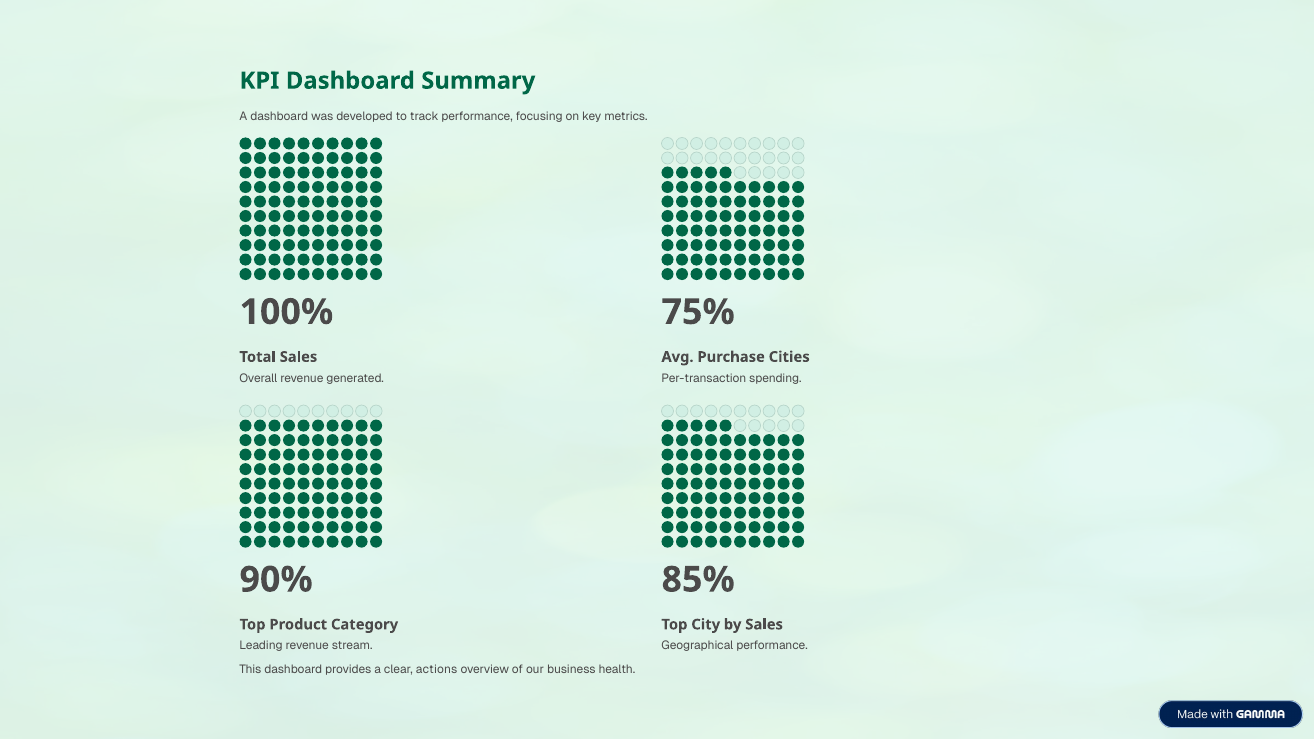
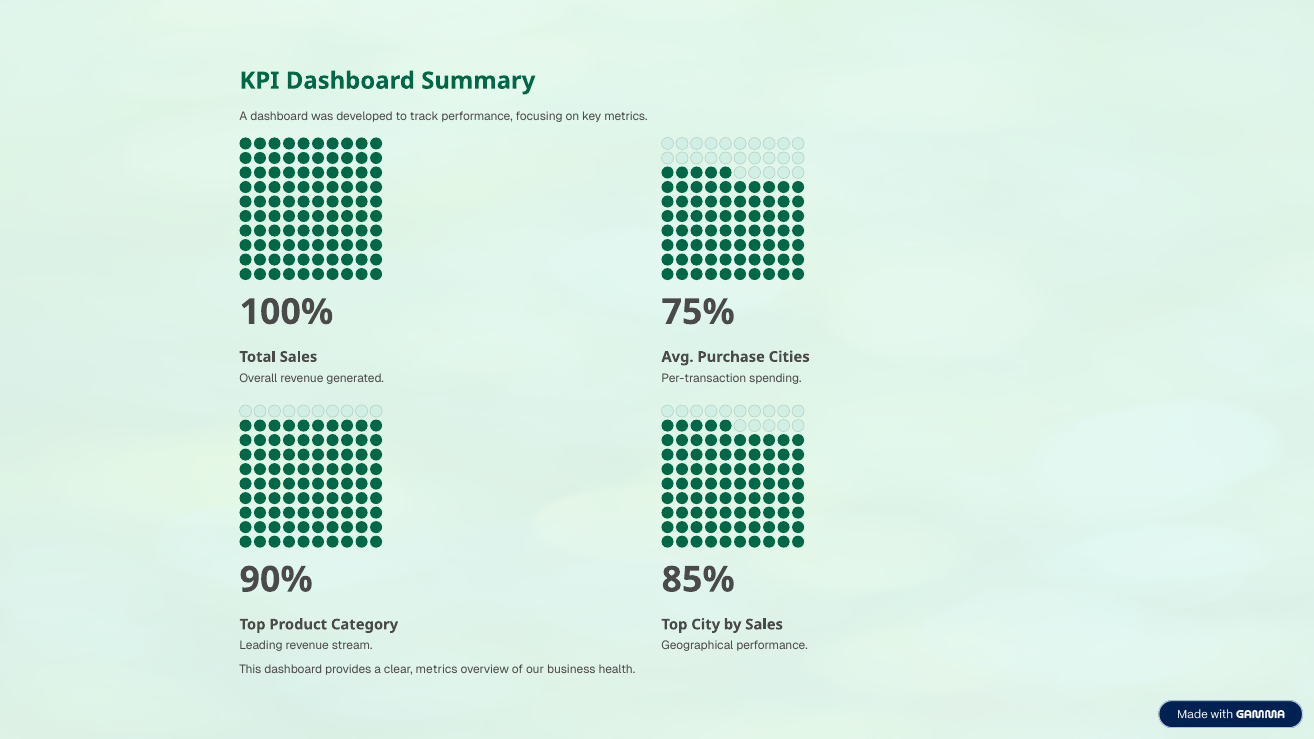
clear actions: actions -> metrics
